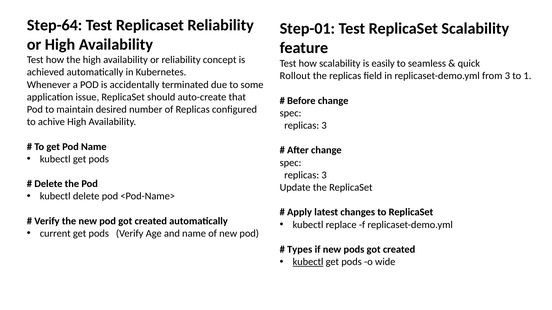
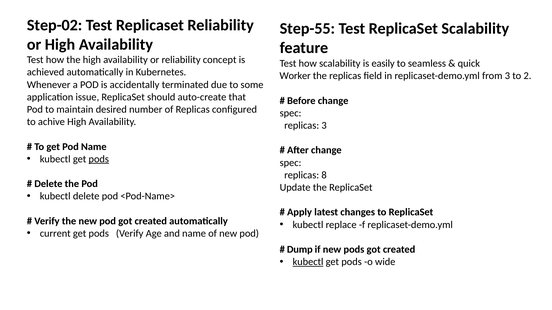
Step-64: Step-64 -> Step-02
Step-01: Step-01 -> Step-55
Rollout: Rollout -> Worker
1: 1 -> 2
pods at (99, 159) underline: none -> present
3 at (324, 175): 3 -> 8
Types: Types -> Dump
